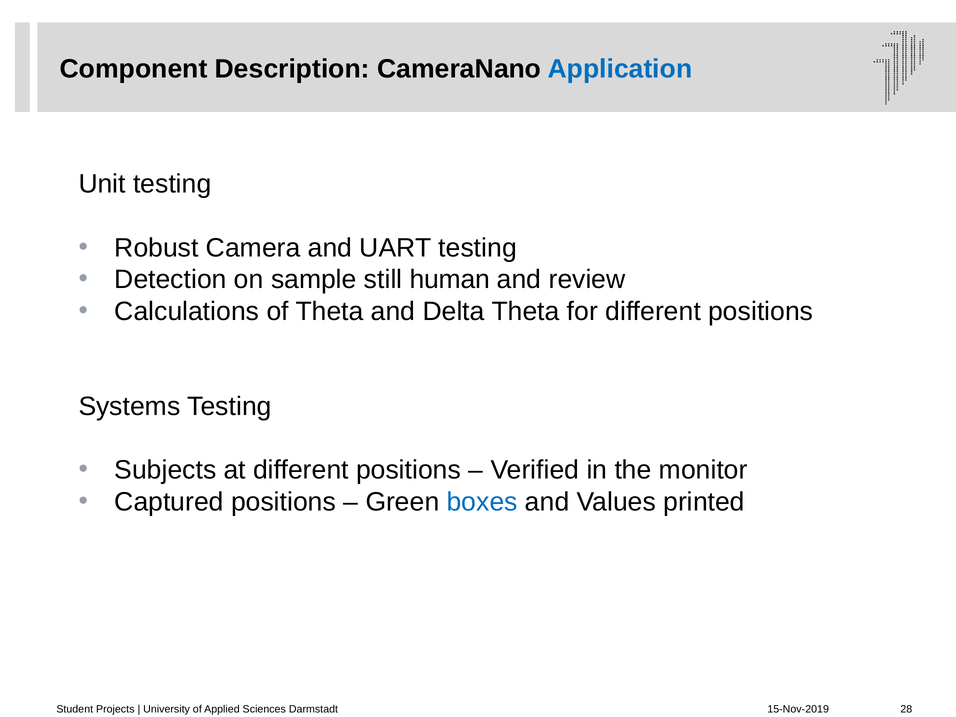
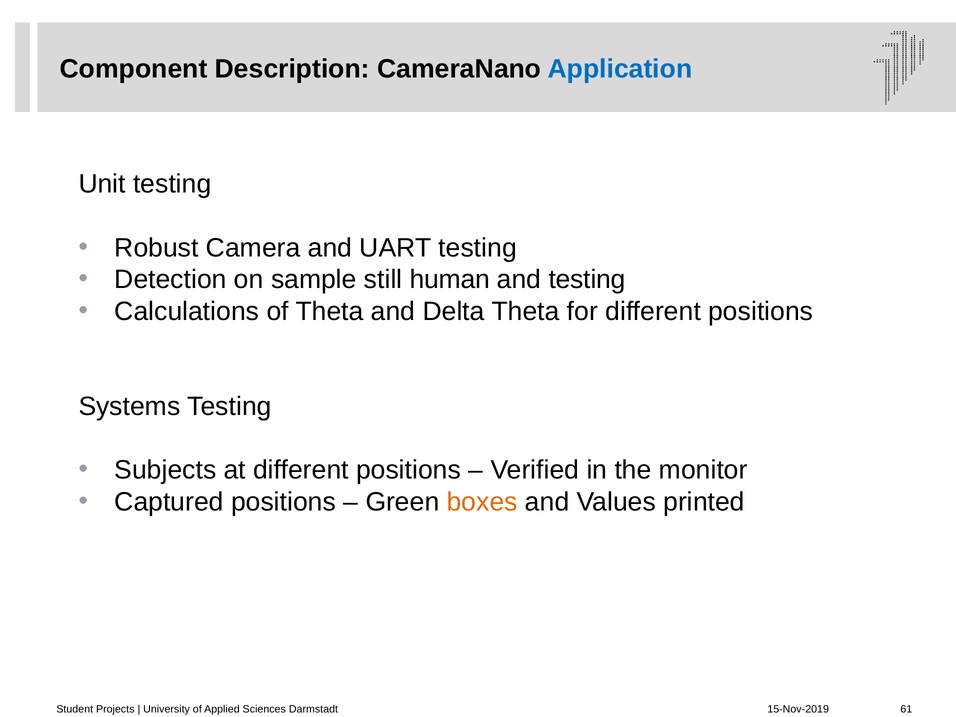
and review: review -> testing
boxes colour: blue -> orange
28: 28 -> 61
